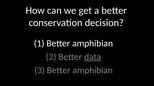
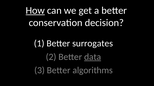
How underline: none -> present
1 Better amphibian: amphibian -> surrogates
3 Better amphibian: amphibian -> algorithms
